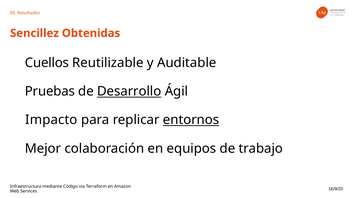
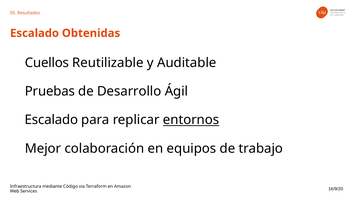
Sencillez at (34, 33): Sencillez -> Escalado
Desarrollo underline: present -> none
Impacto at (51, 120): Impacto -> Escalado
